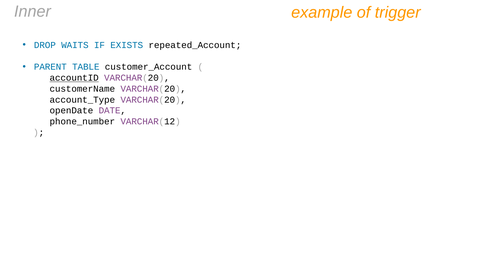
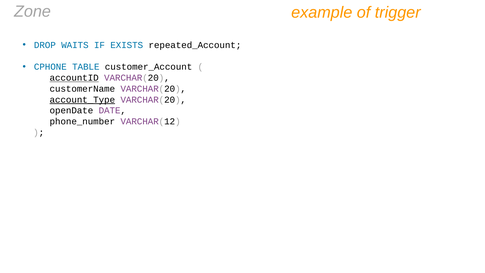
Inner: Inner -> Zone
PARENT: PARENT -> CPHONE
account_Type underline: none -> present
